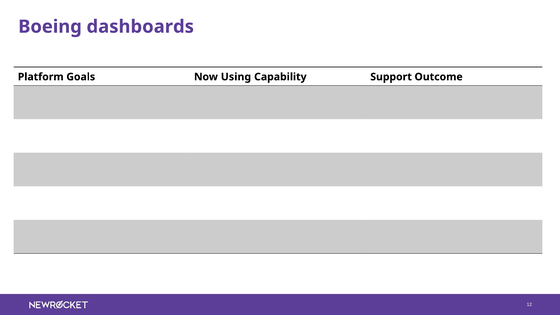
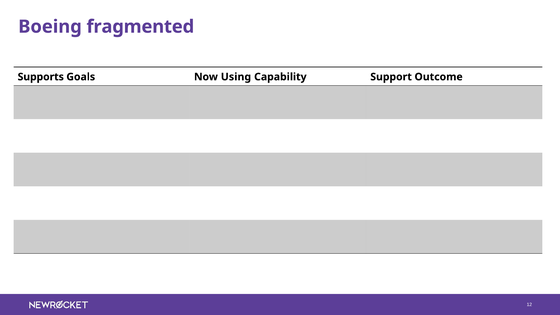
dashboards: dashboards -> fragmented
Platform: Platform -> Supports
